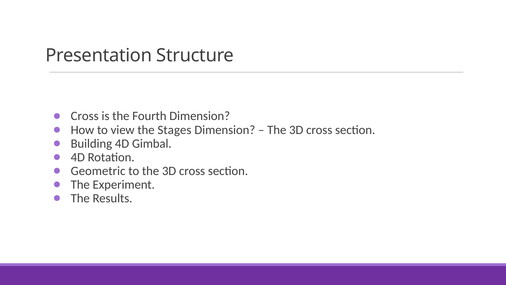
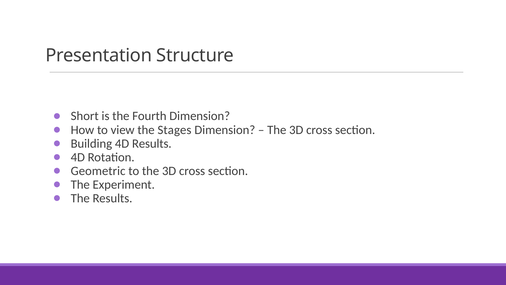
Cross at (85, 116): Cross -> Short
4D Gimbal: Gimbal -> Results
